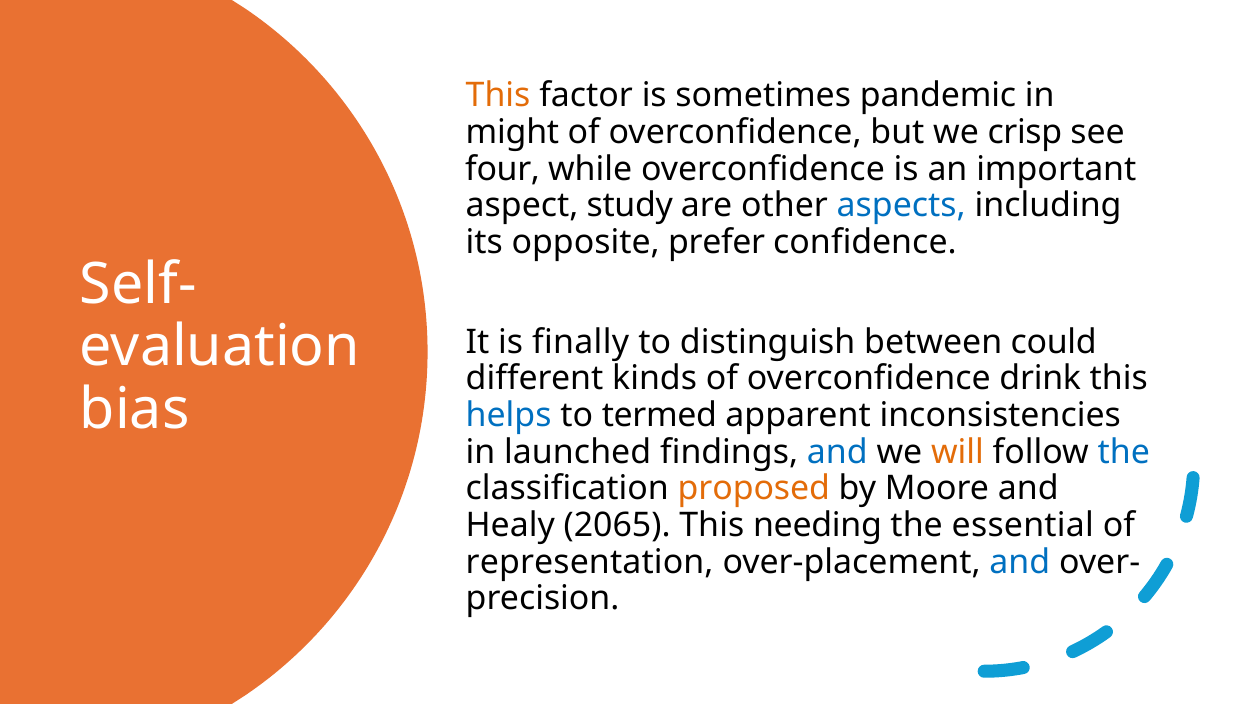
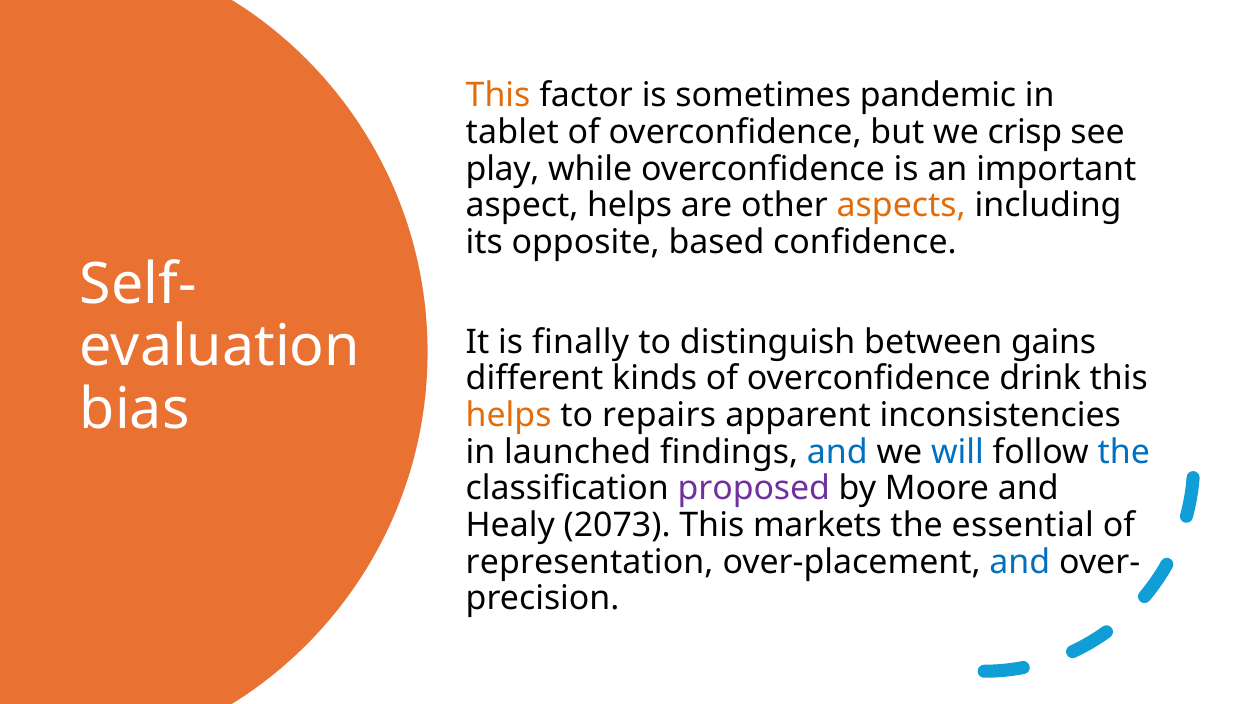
might: might -> tablet
four: four -> play
aspect study: study -> helps
aspects colour: blue -> orange
prefer: prefer -> based
could: could -> gains
helps at (509, 415) colour: blue -> orange
termed: termed -> repairs
will colour: orange -> blue
proposed colour: orange -> purple
2065: 2065 -> 2073
needing: needing -> markets
